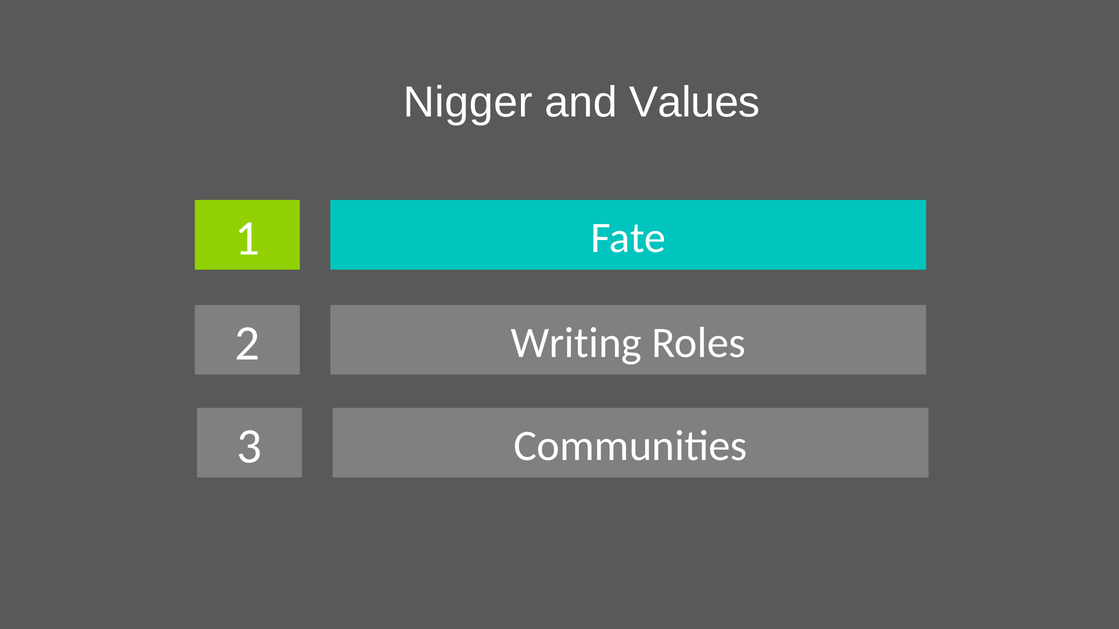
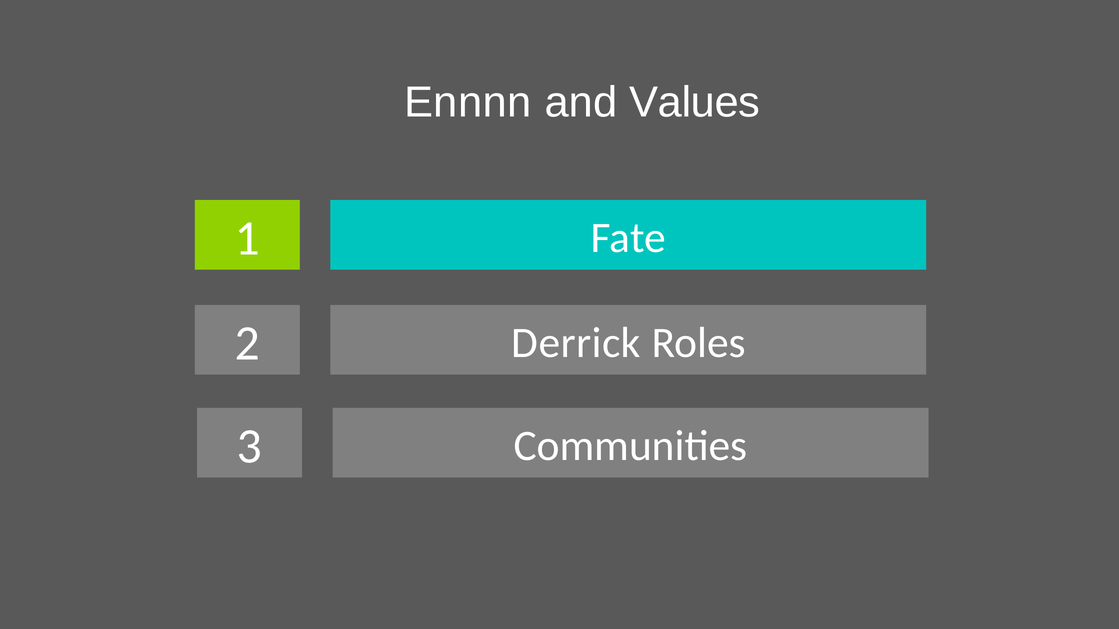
Nigger: Nigger -> Ennnn
Writing: Writing -> Derrick
